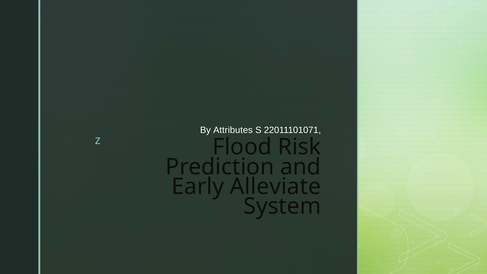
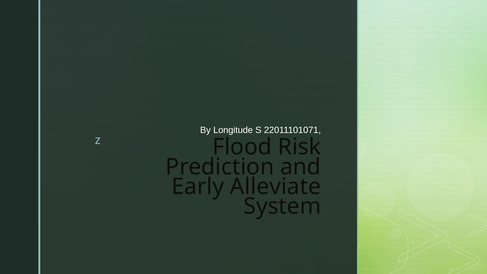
Attributes: Attributes -> Longitude
